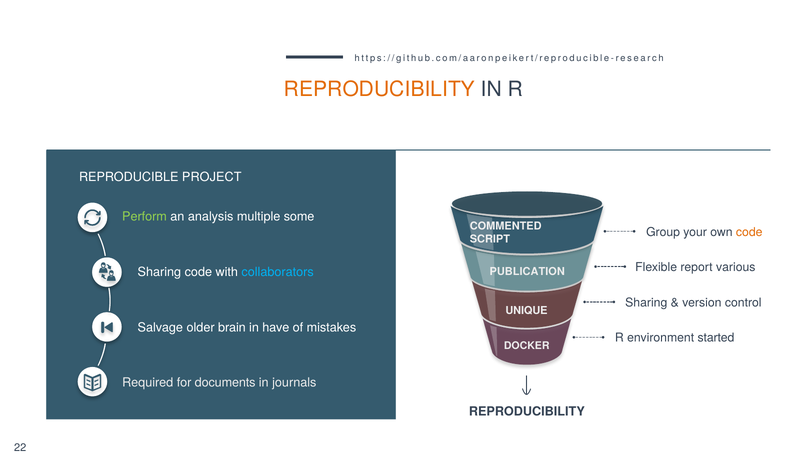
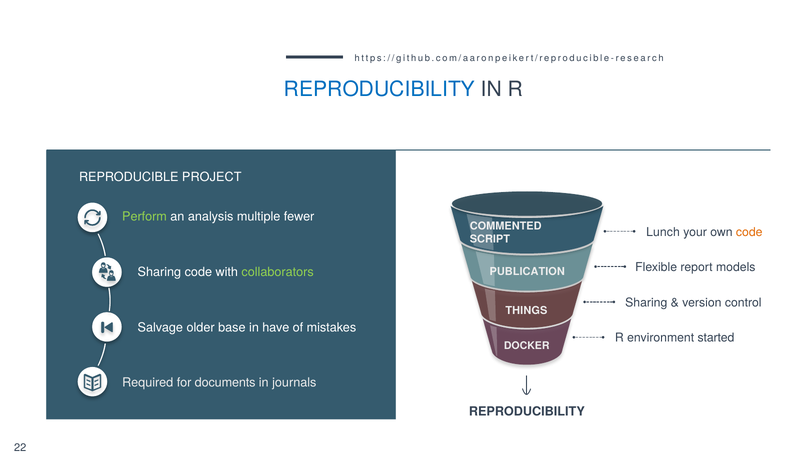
REPRODUCIBILITY at (379, 89) colour: orange -> blue
some: some -> fewer
Group: Group -> Lunch
various: various -> models
collaborators colour: light blue -> light green
UNIQUE: UNIQUE -> THINGS
brain: brain -> base
